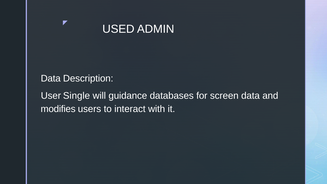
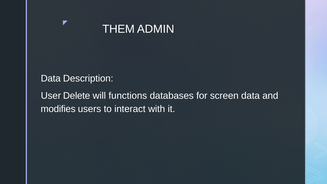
USED: USED -> THEM
Single: Single -> Delete
guidance: guidance -> functions
